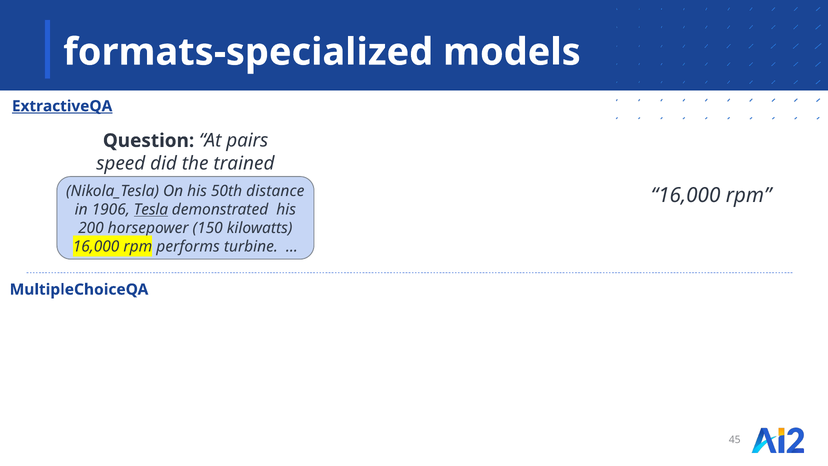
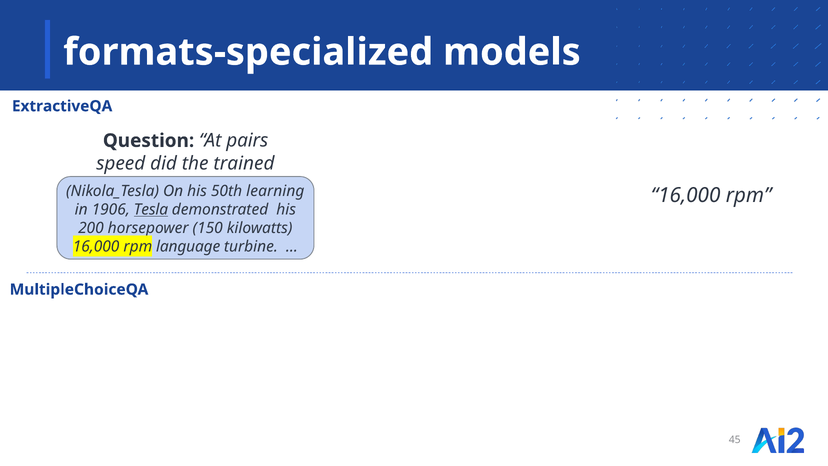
ExtractiveQA underline: present -> none
distance: distance -> learning
performs: performs -> language
